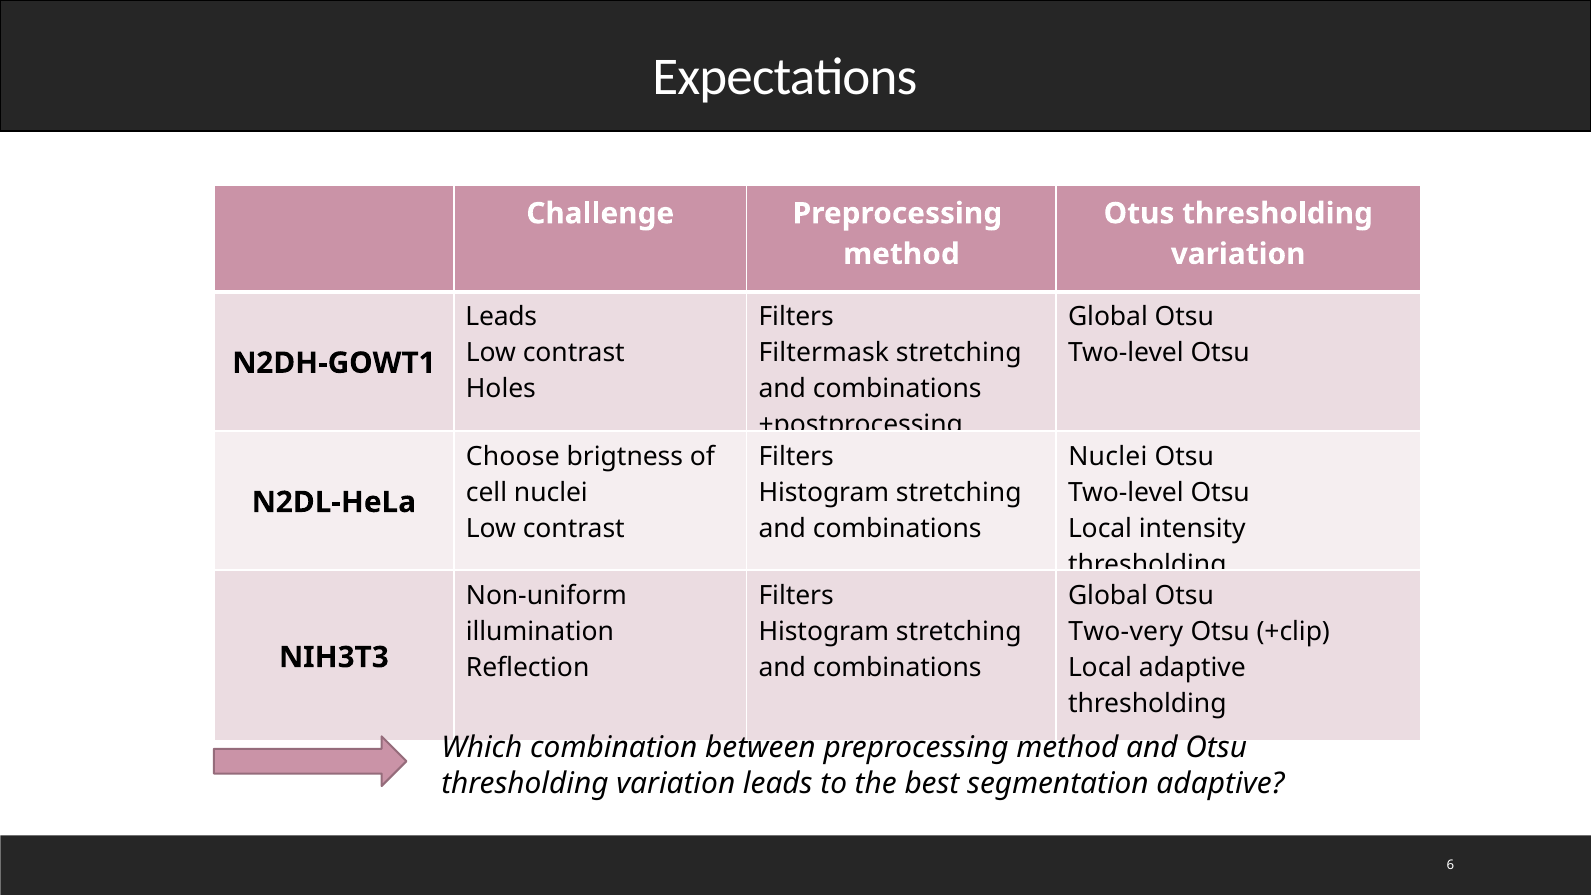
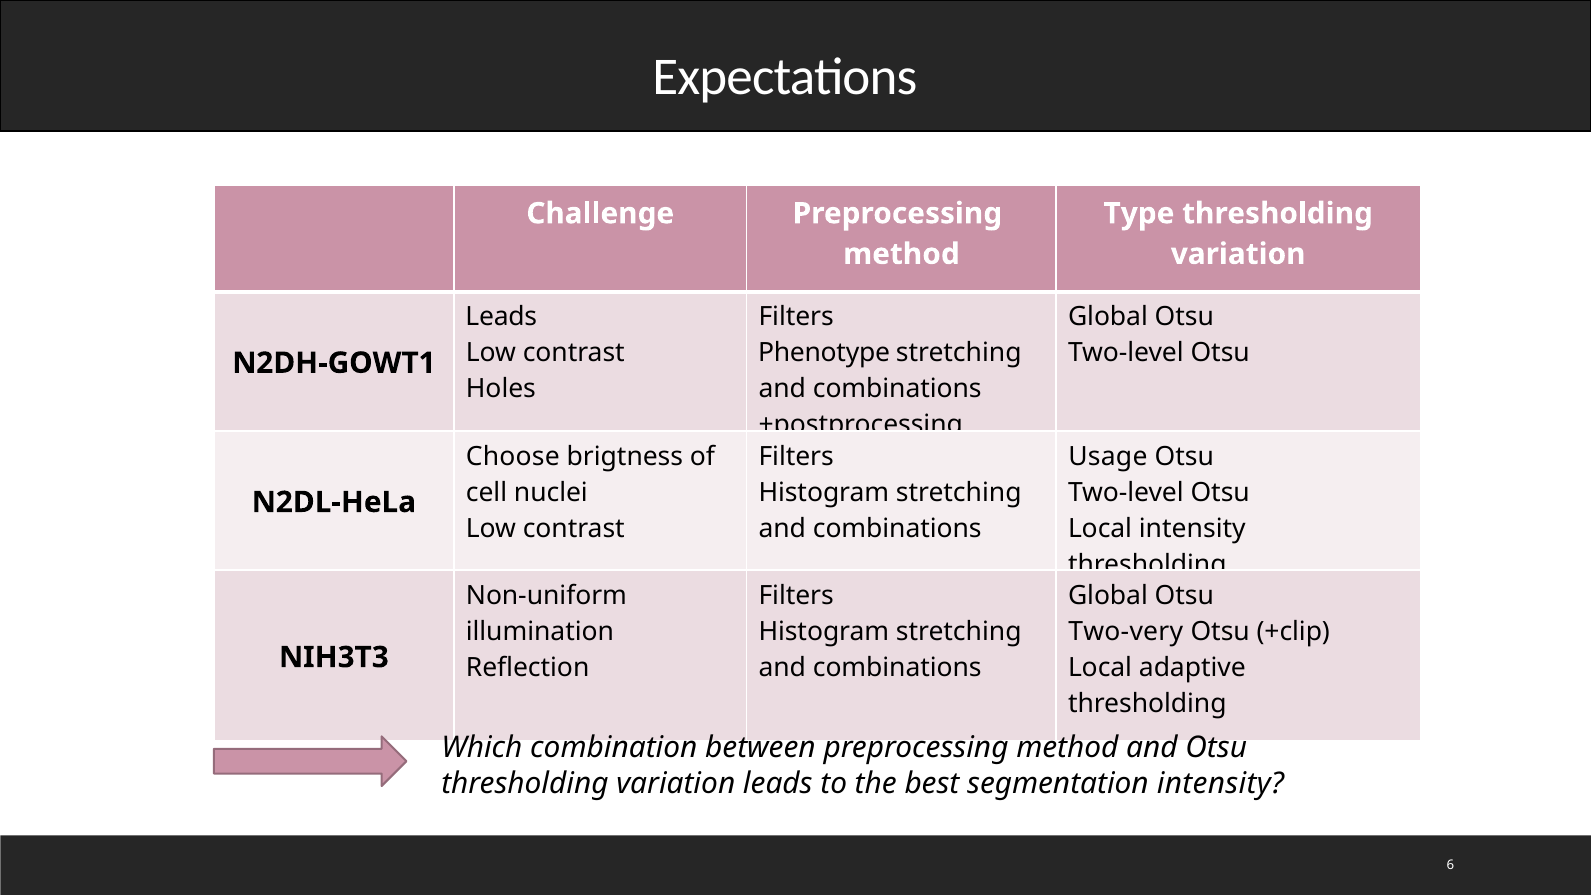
Otus: Otus -> Type
Filtermask: Filtermask -> Phenotype
Nuclei at (1108, 456): Nuclei -> Usage
segmentation adaptive: adaptive -> intensity
